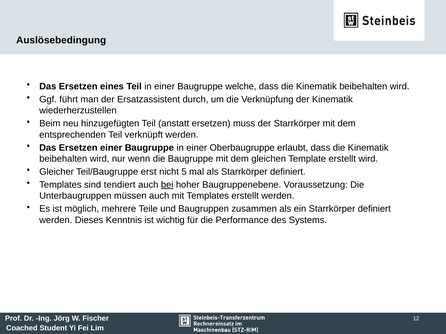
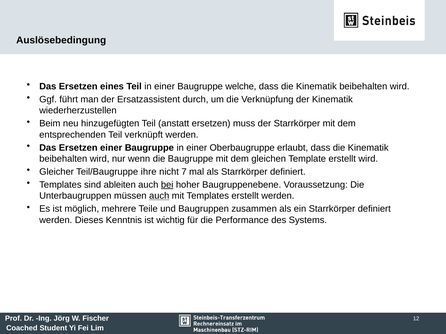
erst: erst -> ihre
5: 5 -> 7
tendiert: tendiert -> ableiten
auch at (159, 196) underline: none -> present
